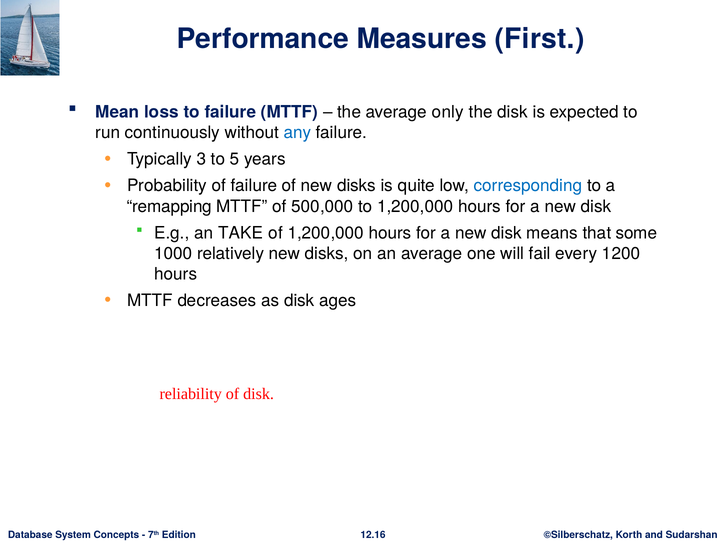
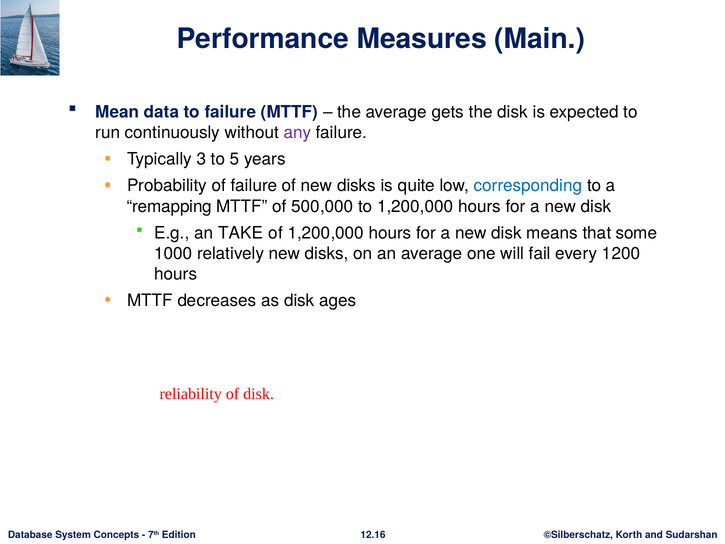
First: First -> Main
loss: loss -> data
only: only -> gets
any colour: blue -> purple
